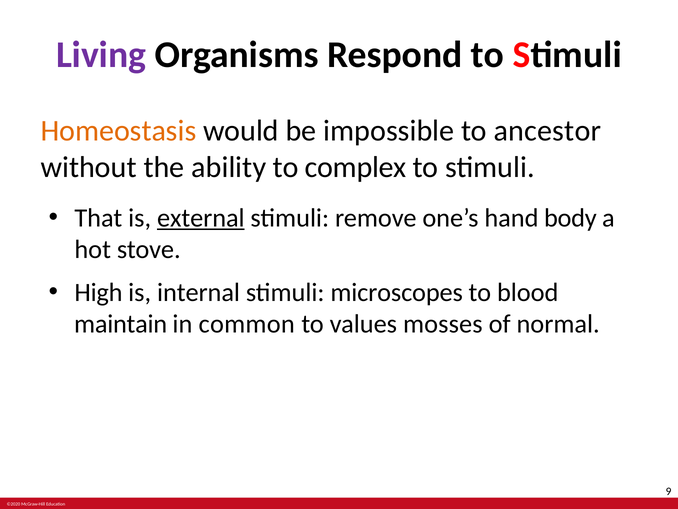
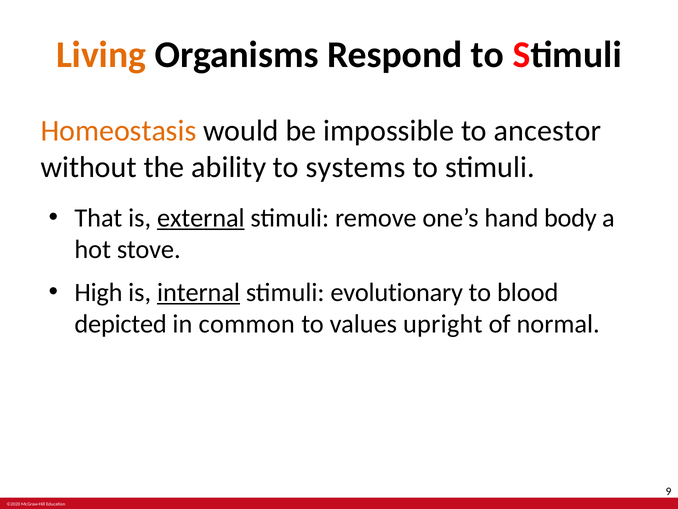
Living colour: purple -> orange
complex: complex -> systems
internal underline: none -> present
microscopes: microscopes -> evolutionary
maintain: maintain -> depicted
mosses: mosses -> upright
